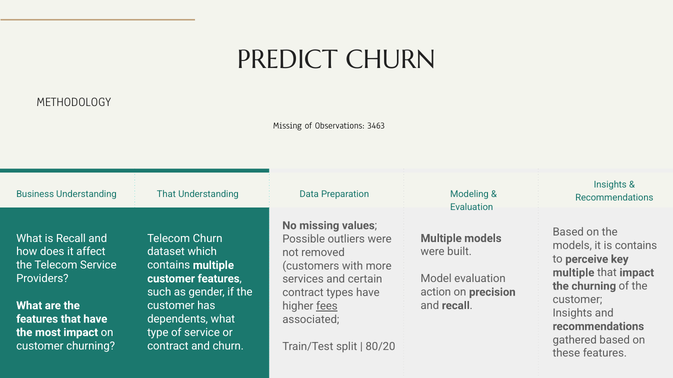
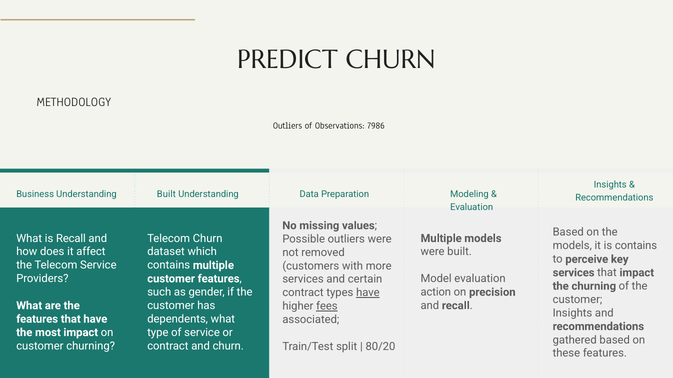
Missing at (287, 126): Missing -> Outliers
3463: 3463 -> 7986
Understanding That: That -> Built
multiple at (574, 273): multiple -> services
have at (368, 293) underline: none -> present
